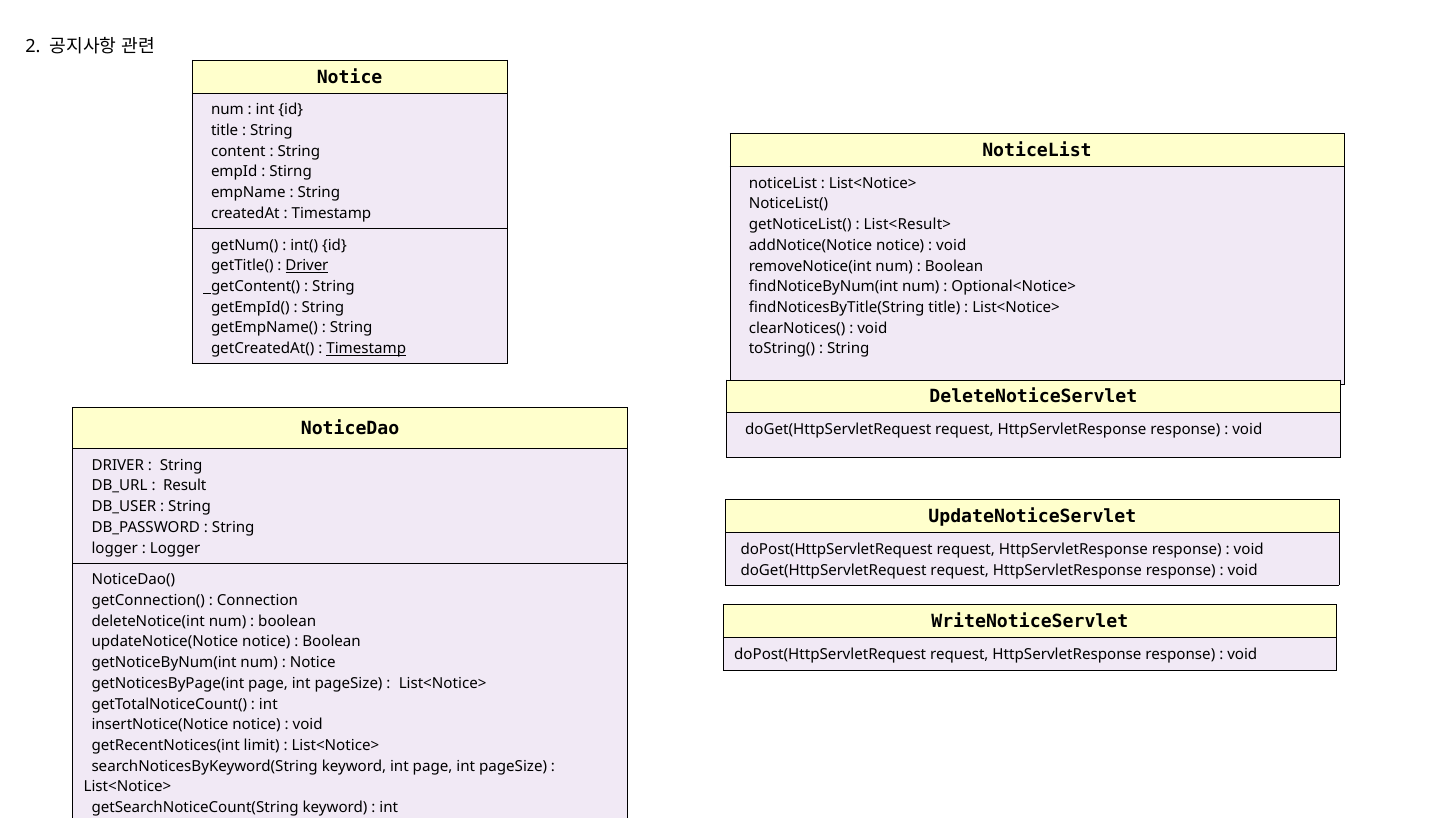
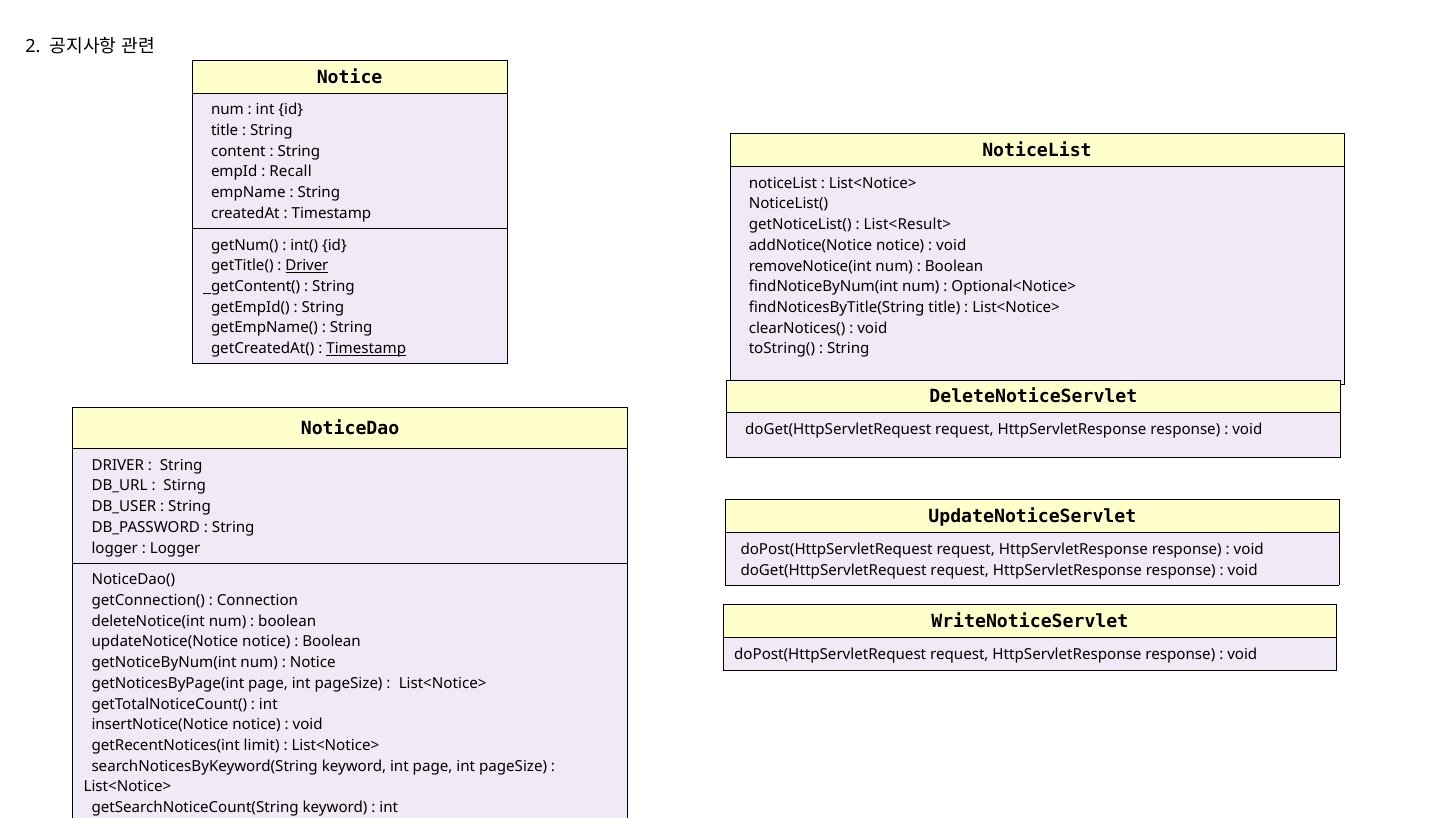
Stirng: Stirng -> Recall
Result: Result -> Stirng
